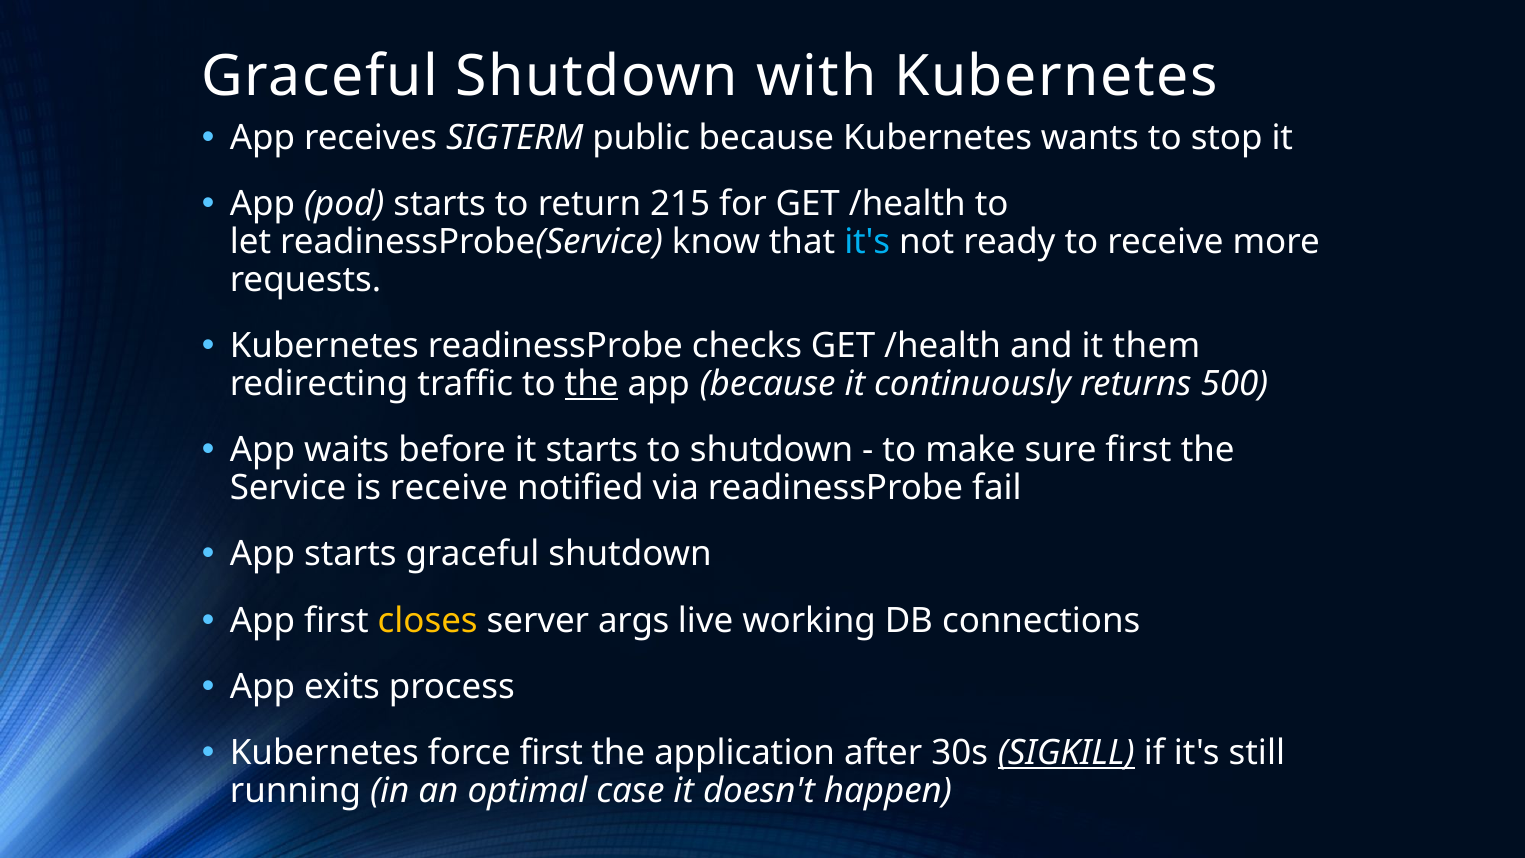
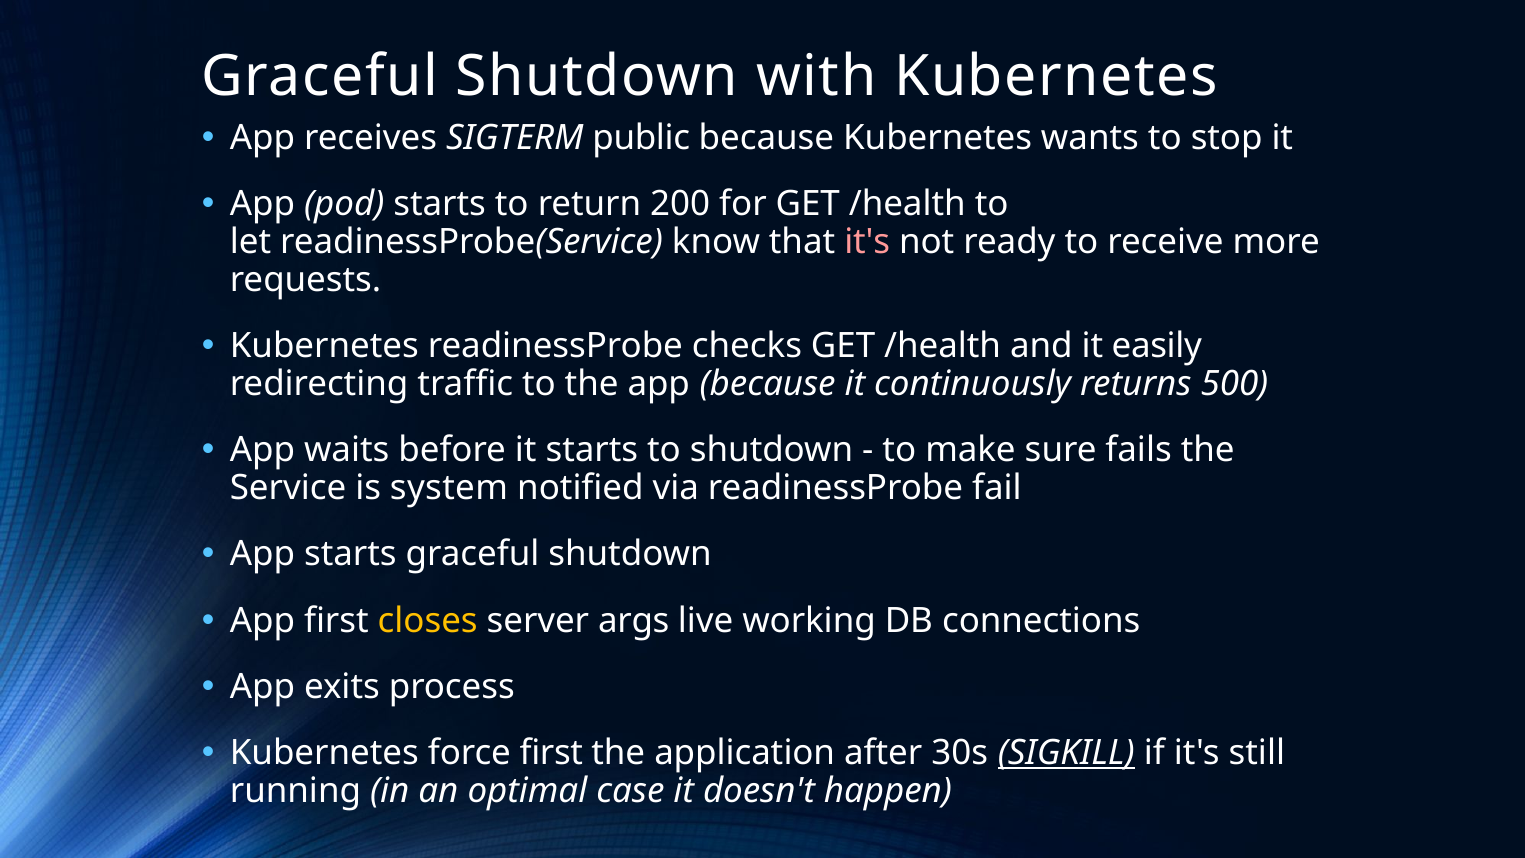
215: 215 -> 200
it's at (867, 242) colour: light blue -> pink
them: them -> easily
the at (592, 384) underline: present -> none
sure first: first -> fails
is receive: receive -> system
